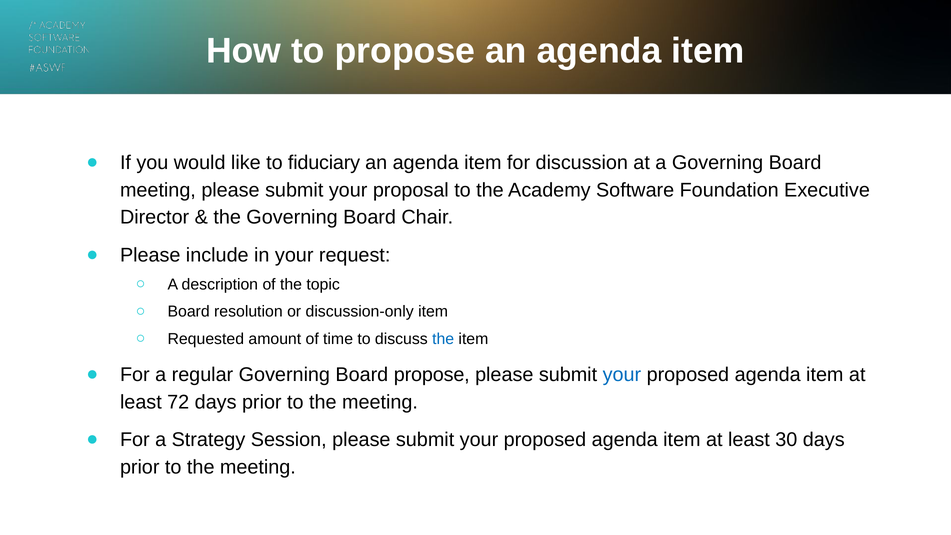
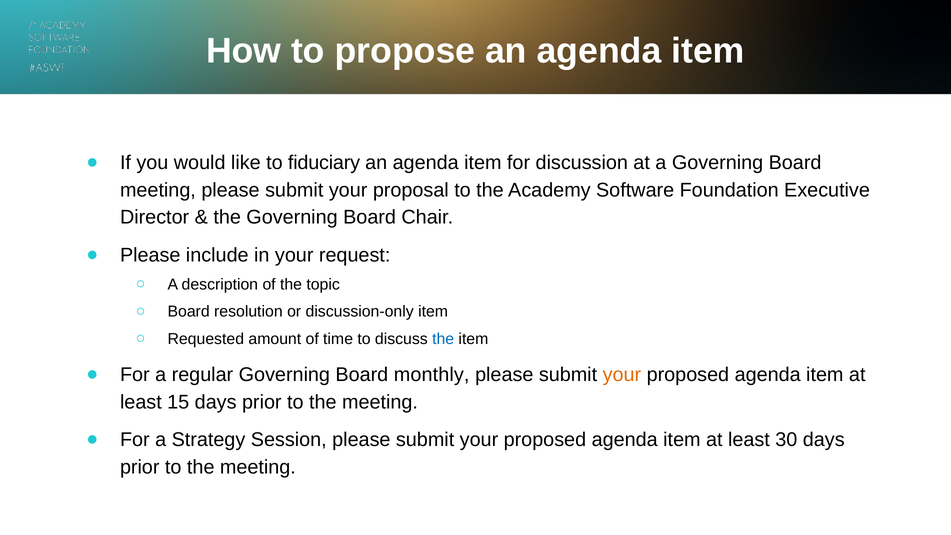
Board propose: propose -> monthly
your at (622, 375) colour: blue -> orange
72: 72 -> 15
